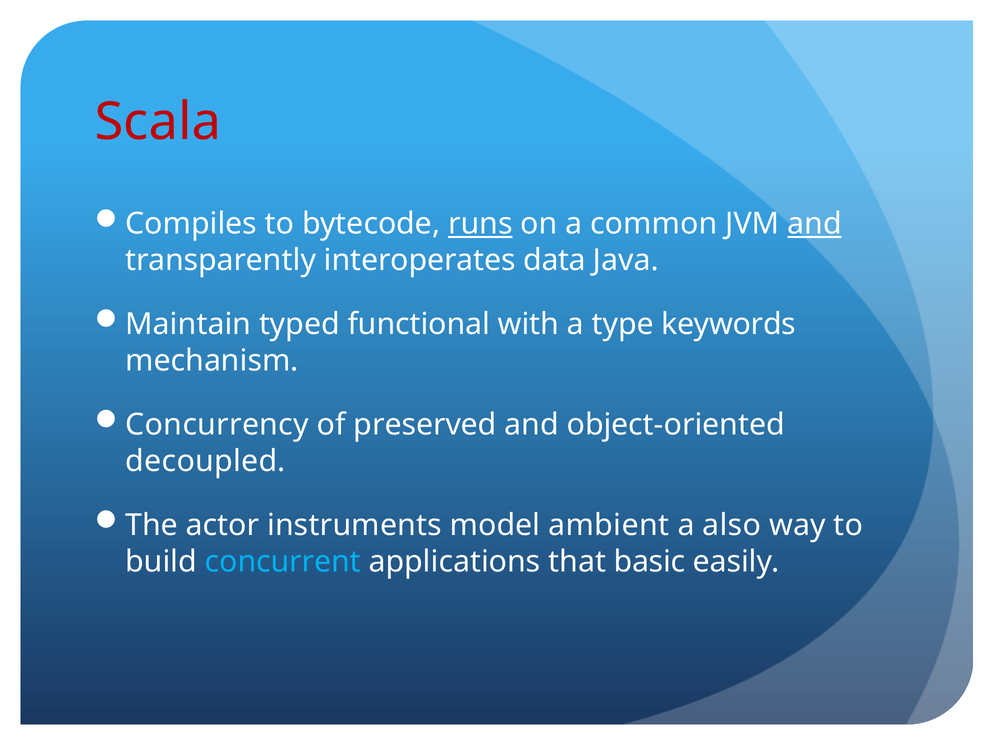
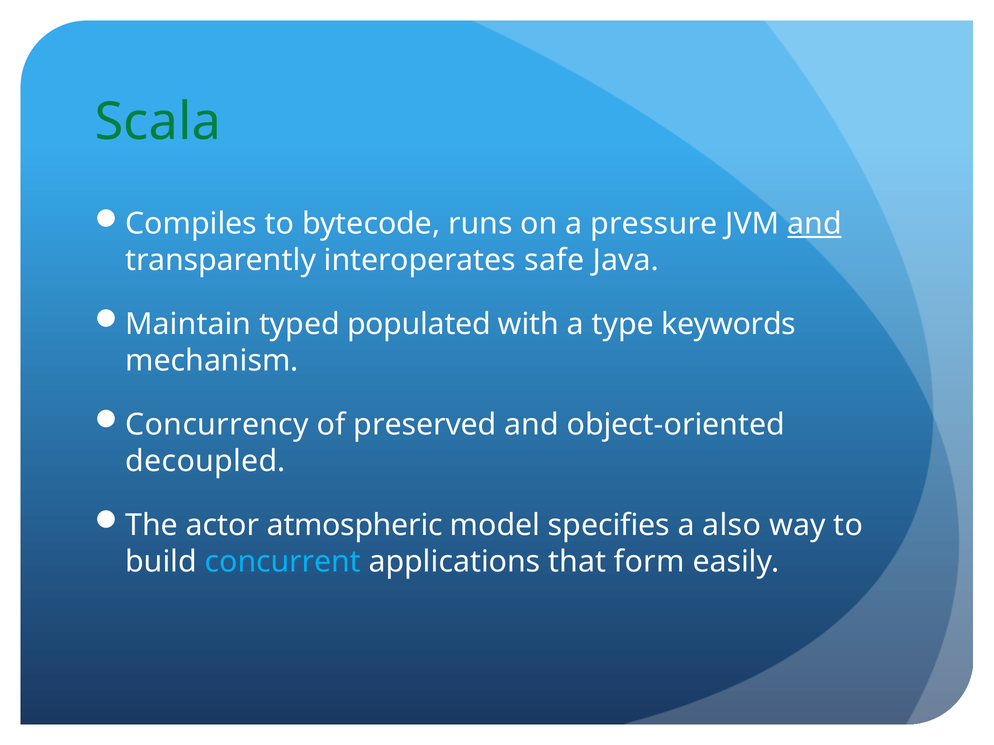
Scala colour: red -> green
runs underline: present -> none
common: common -> pressure
data: data -> safe
functional: functional -> populated
instruments: instruments -> atmospheric
ambient: ambient -> specifies
basic: basic -> form
